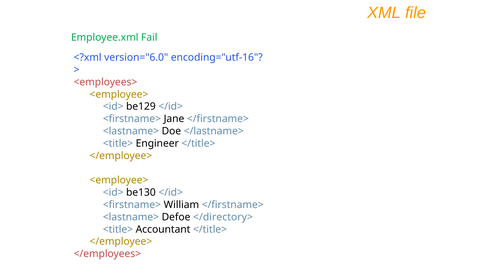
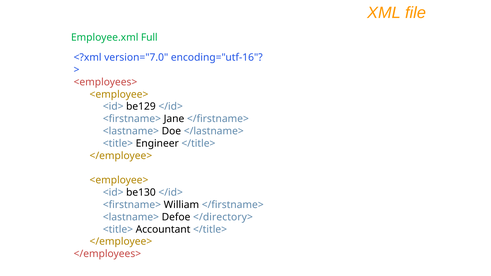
Fail: Fail -> Full
version="6.0: version="6.0 -> version="7.0
